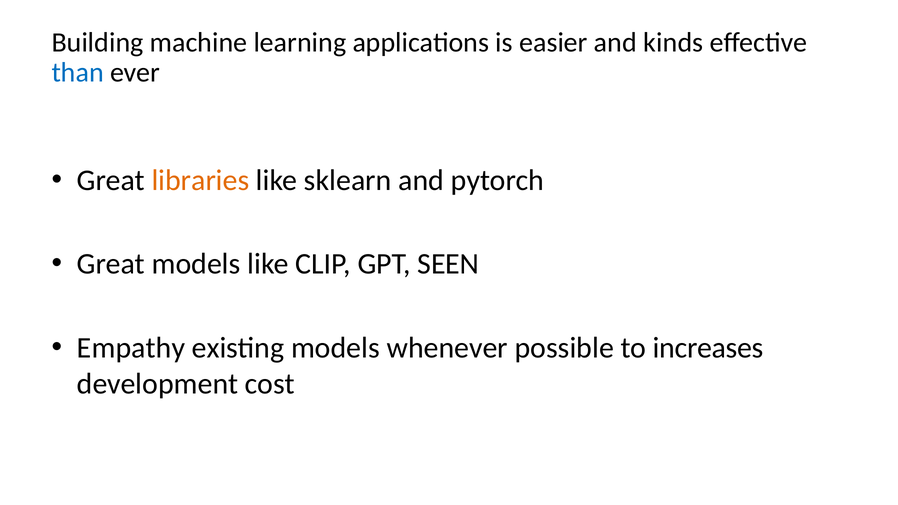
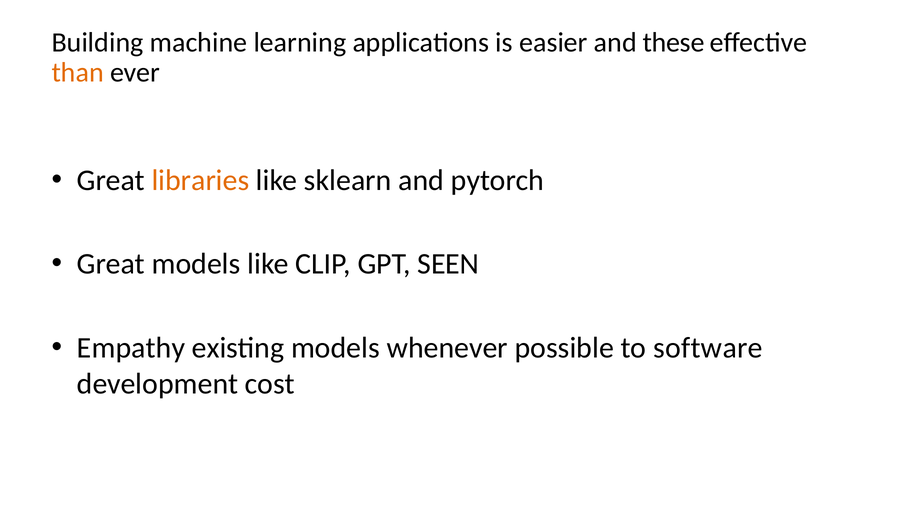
kinds: kinds -> these
than colour: blue -> orange
increases: increases -> software
